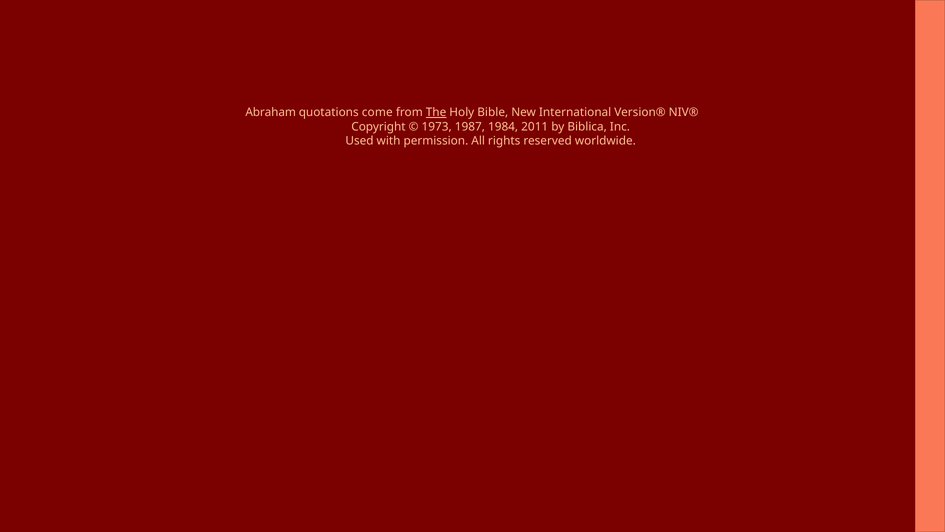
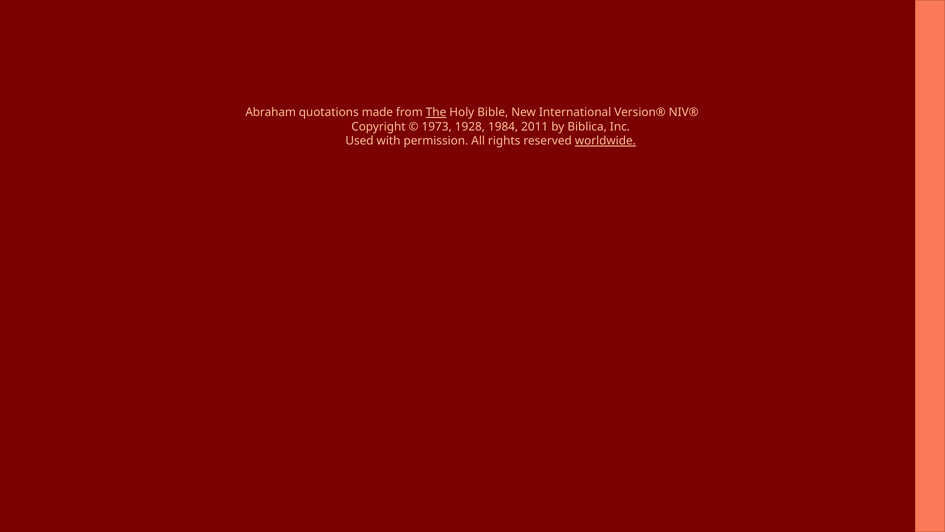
come: come -> made
1987: 1987 -> 1928
worldwide underline: none -> present
